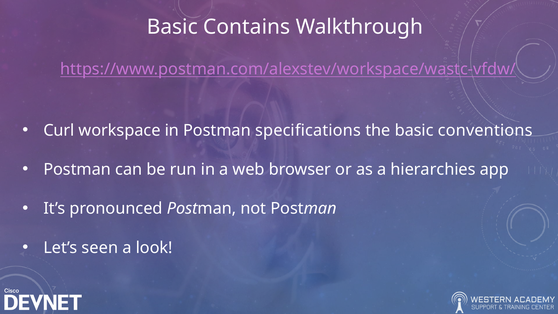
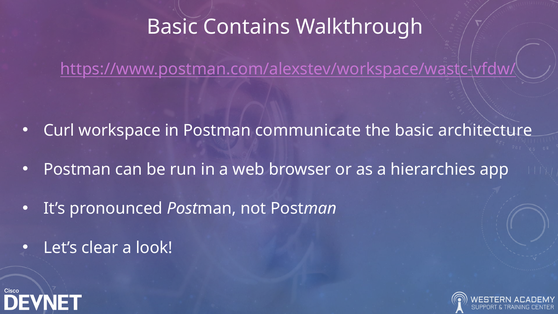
specifications: specifications -> communicate
conventions: conventions -> architecture
seen: seen -> clear
